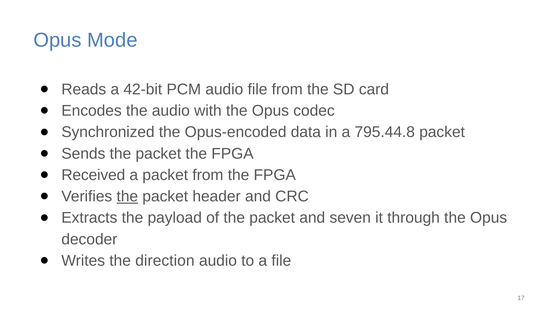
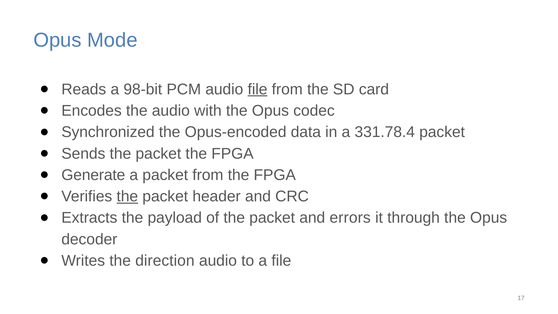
42-bit: 42-bit -> 98-bit
file at (258, 89) underline: none -> present
795.44.8: 795.44.8 -> 331.78.4
Received: Received -> Generate
seven: seven -> errors
